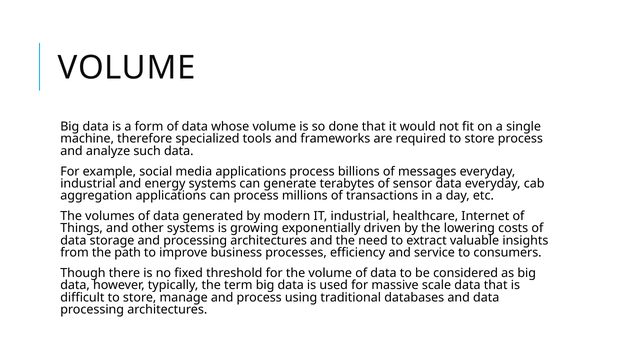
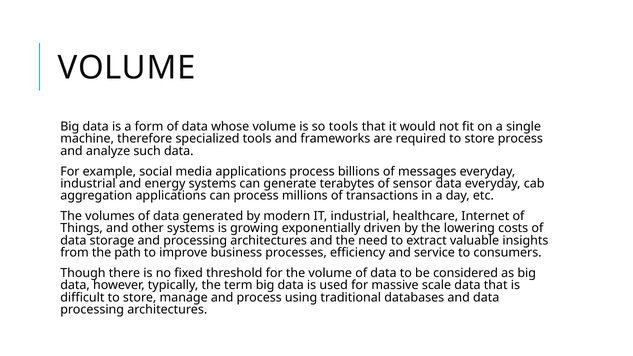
so done: done -> tools
